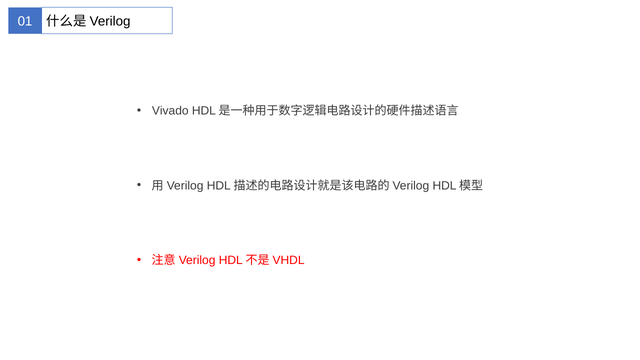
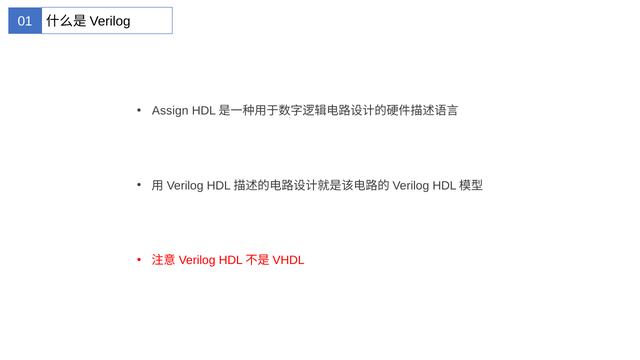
Vivado: Vivado -> Assign
